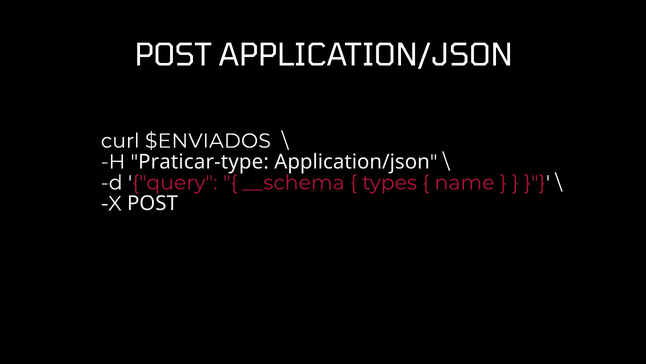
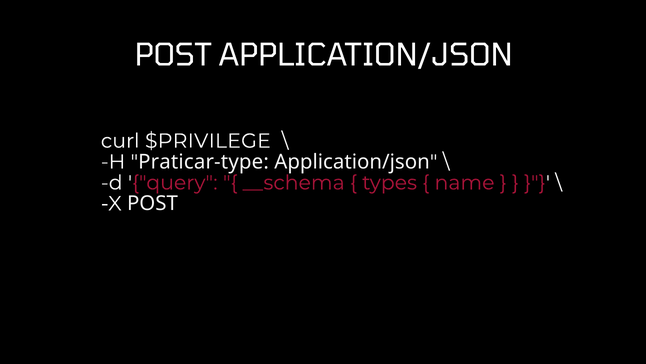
$ENVIADOS: $ENVIADOS -> $PRIVILEGE
